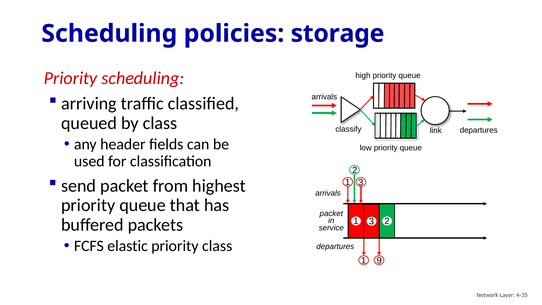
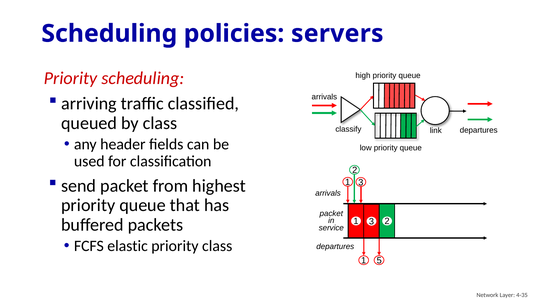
storage: storage -> servers
9: 9 -> 5
